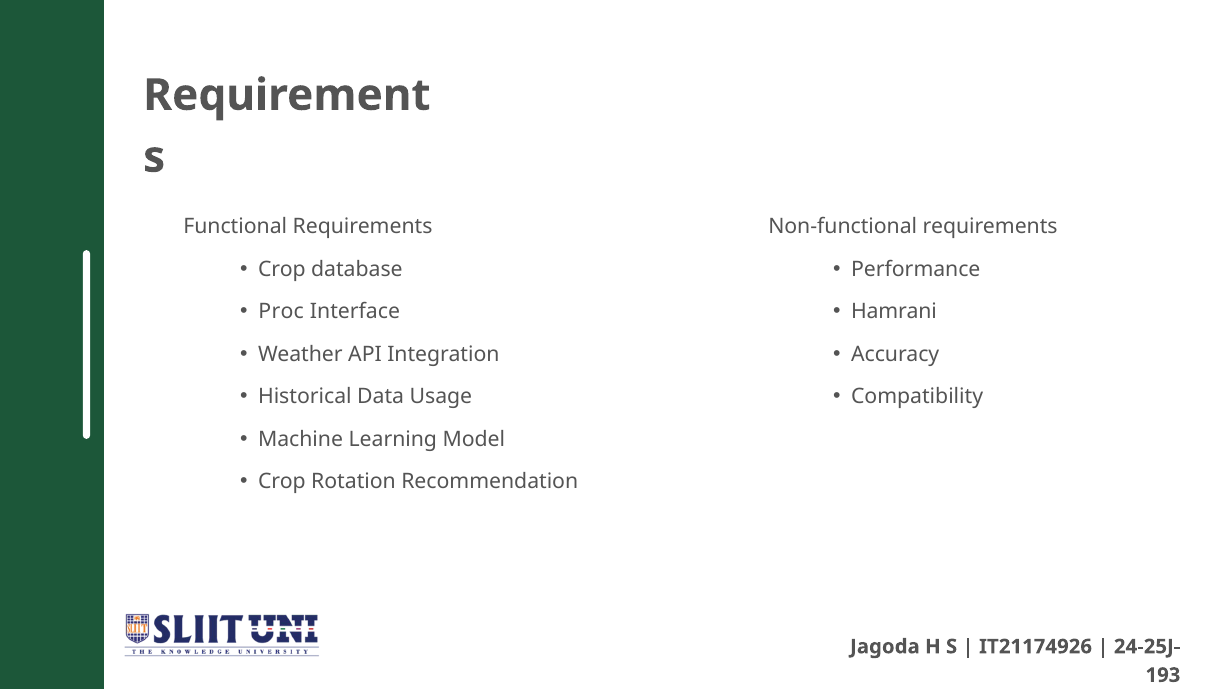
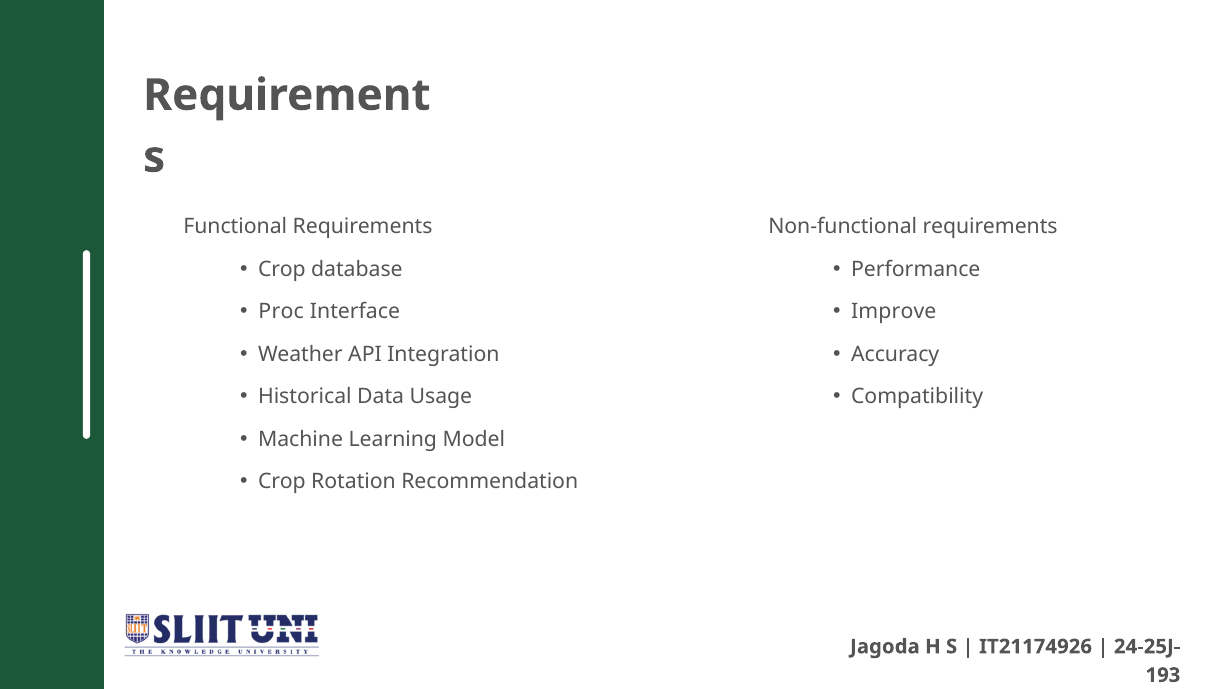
Hamrani: Hamrani -> Improve
